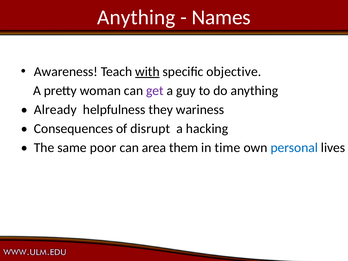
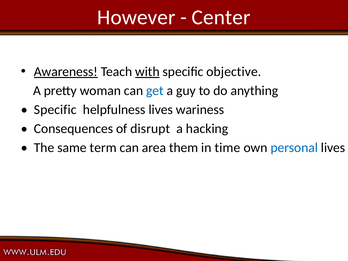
Anything at (136, 17): Anything -> However
Names: Names -> Center
Awareness underline: none -> present
get colour: purple -> blue
Already at (55, 110): Already -> Specific
helpfulness they: they -> lives
poor: poor -> term
